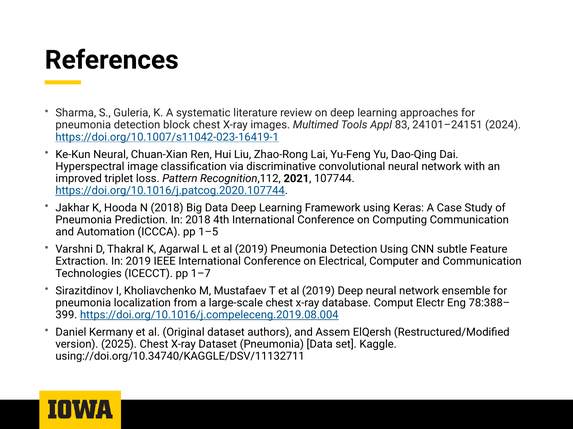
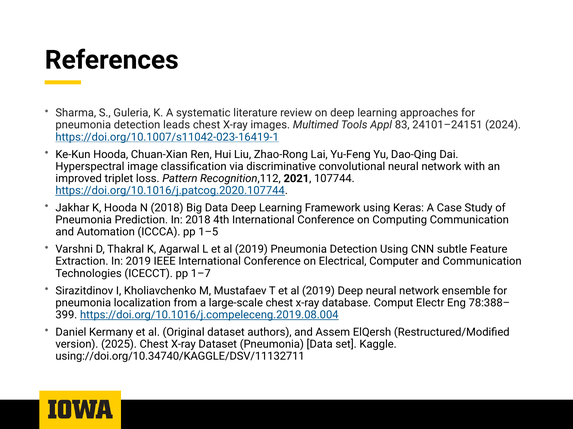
block: block -> leads
Ke-Kun Neural: Neural -> Hooda
